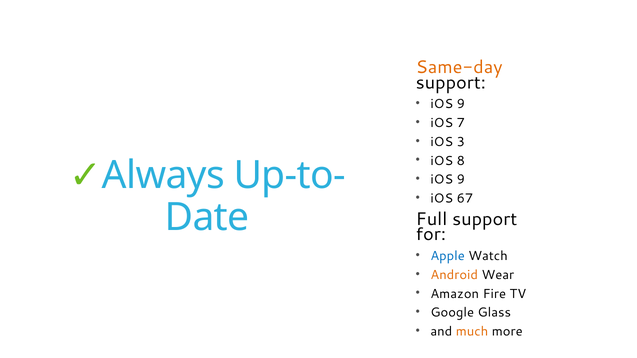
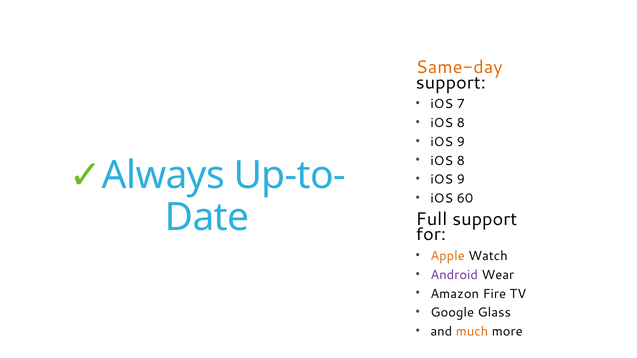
9 at (461, 104): 9 -> 7
7 at (461, 123): 7 -> 8
3 at (461, 142): 3 -> 9
67: 67 -> 60
Apple colour: blue -> orange
Android colour: orange -> purple
